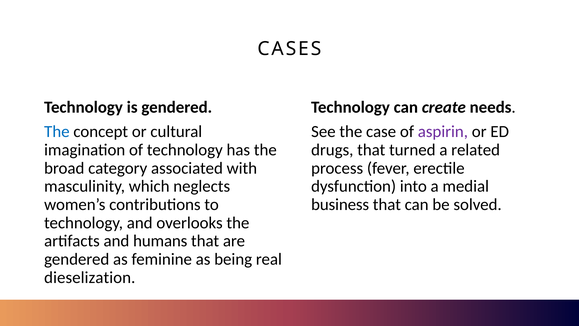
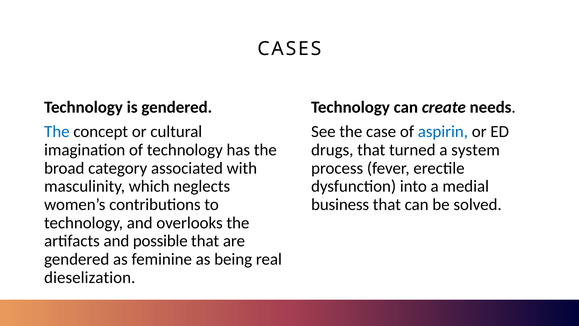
aspirin colour: purple -> blue
related: related -> system
humans: humans -> possible
